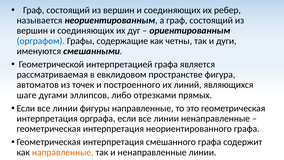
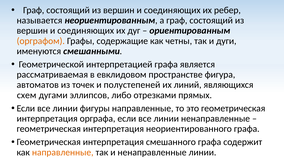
орграфом colour: blue -> orange
построенного: построенного -> полустепеней
шаге: шаге -> схем
